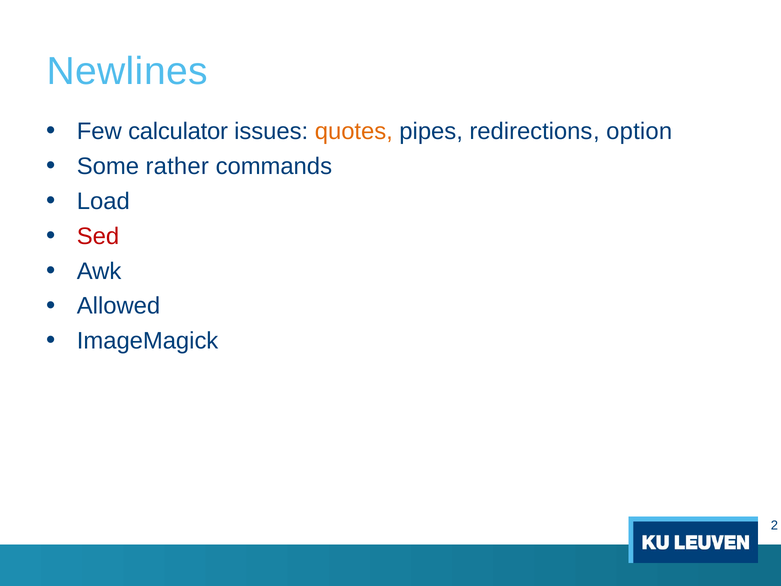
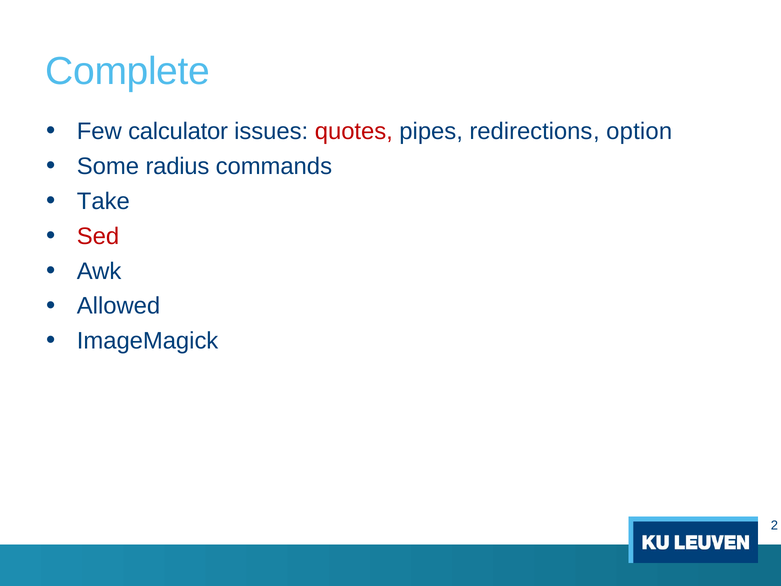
Newlines: Newlines -> Complete
quotes colour: orange -> red
rather: rather -> radius
Load: Load -> Take
